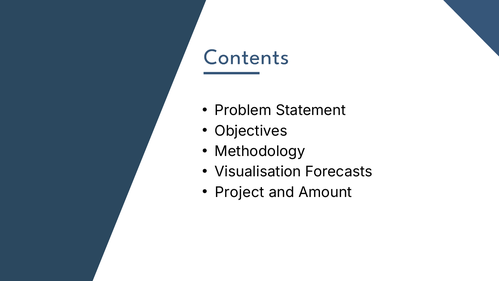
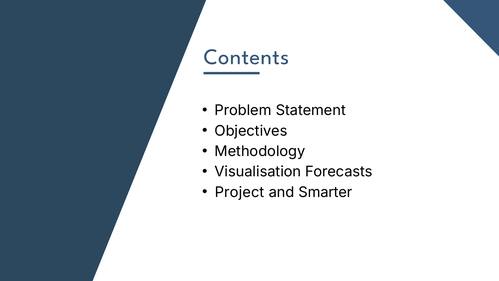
Amount: Amount -> Smarter
